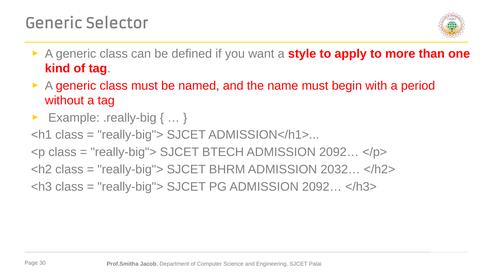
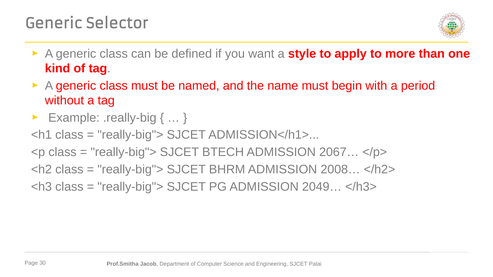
BTECH ADMISSION 2092…: 2092… -> 2067…
2032…: 2032… -> 2008…
PG ADMISSION 2092…: 2092… -> 2049…
